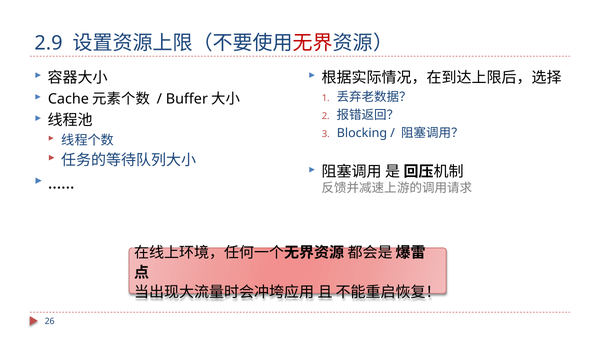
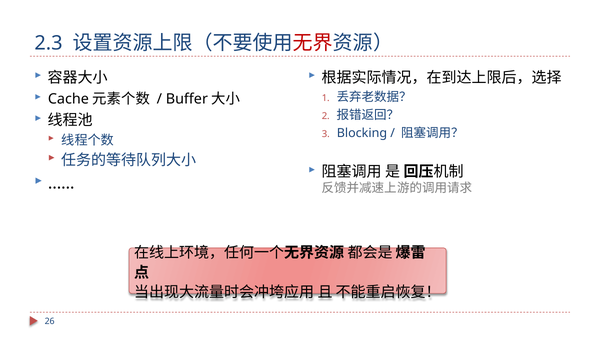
2.9: 2.9 -> 2.3
